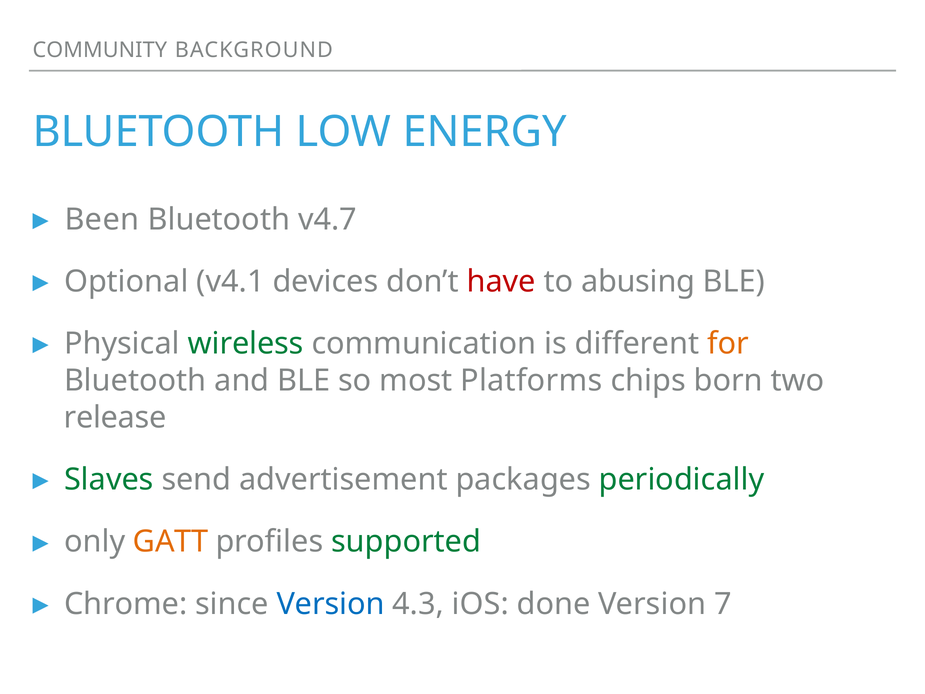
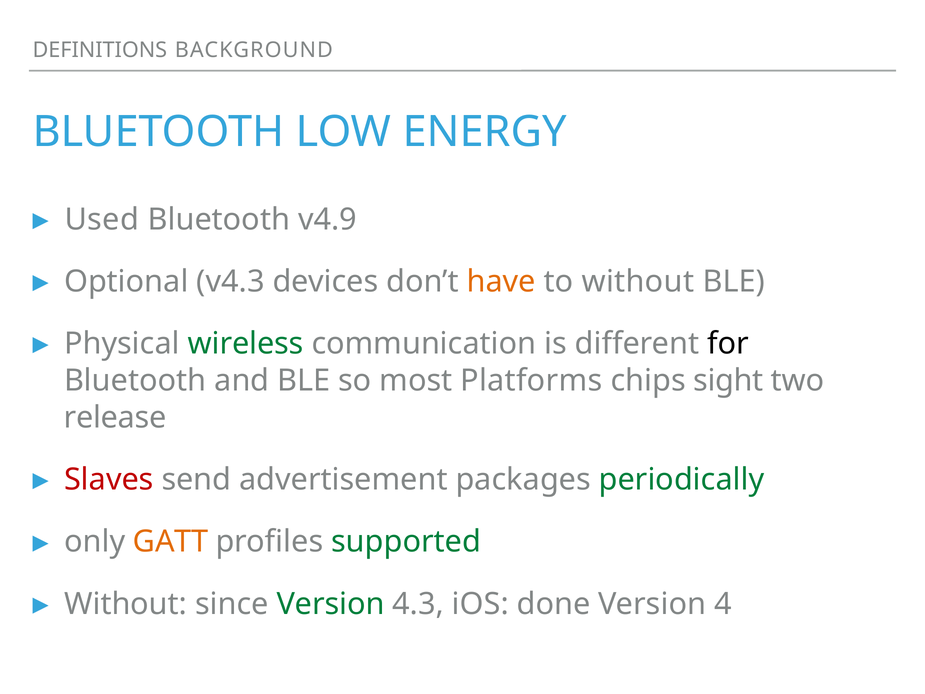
COMMUNITY: COMMUNITY -> DEFINITIONS
Been: Been -> Used
v4.7: v4.7 -> v4.9
v4.1: v4.1 -> v4.3
have colour: red -> orange
to abusing: abusing -> without
for colour: orange -> black
born: born -> sight
Slaves colour: green -> red
Chrome at (126, 604): Chrome -> Without
Version at (331, 604) colour: blue -> green
7: 7 -> 4
